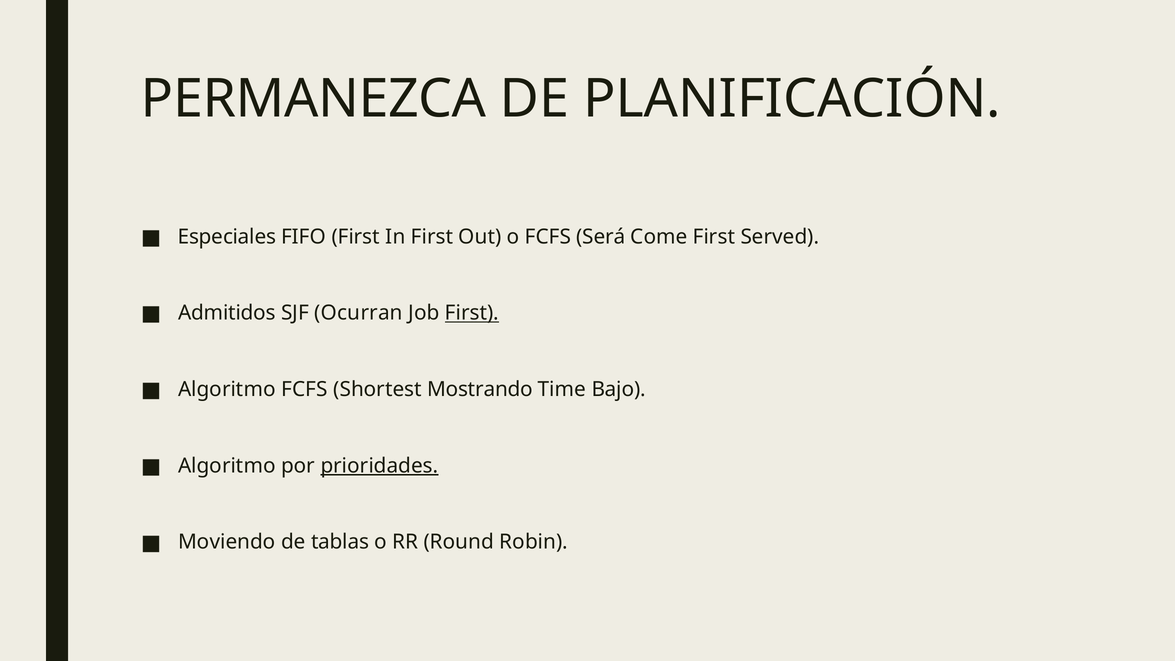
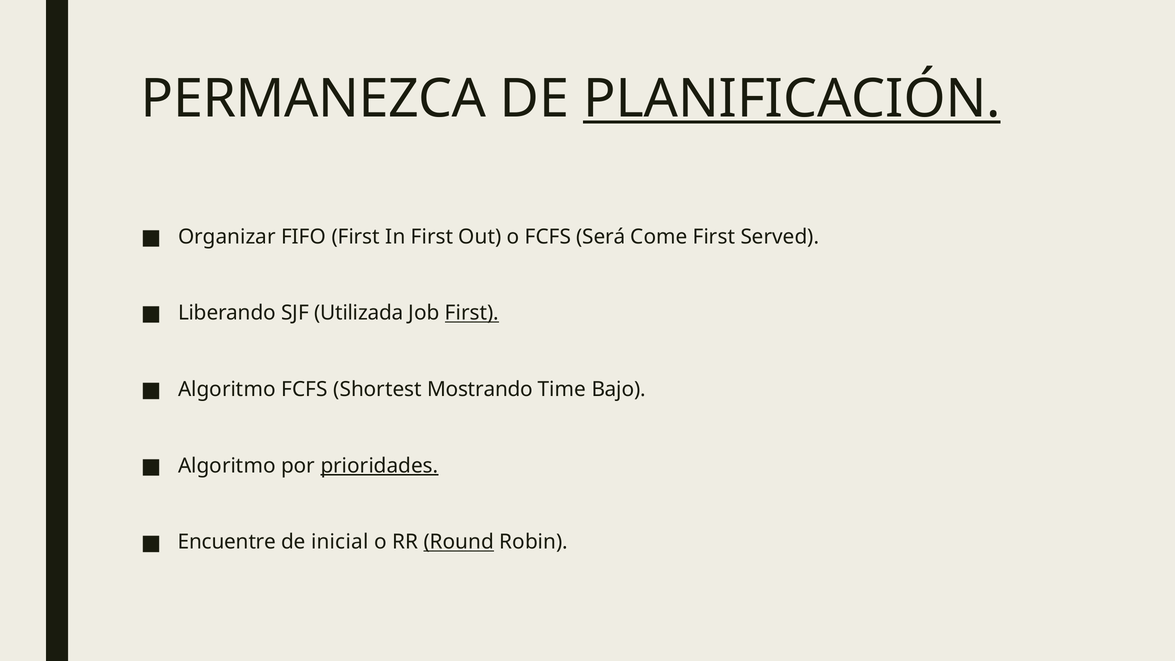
PLANIFICACIÓN underline: none -> present
Especiales: Especiales -> Organizar
Admitidos: Admitidos -> Liberando
Ocurran: Ocurran -> Utilizada
Moviendo: Moviendo -> Encuentre
tablas: tablas -> inicial
Round underline: none -> present
